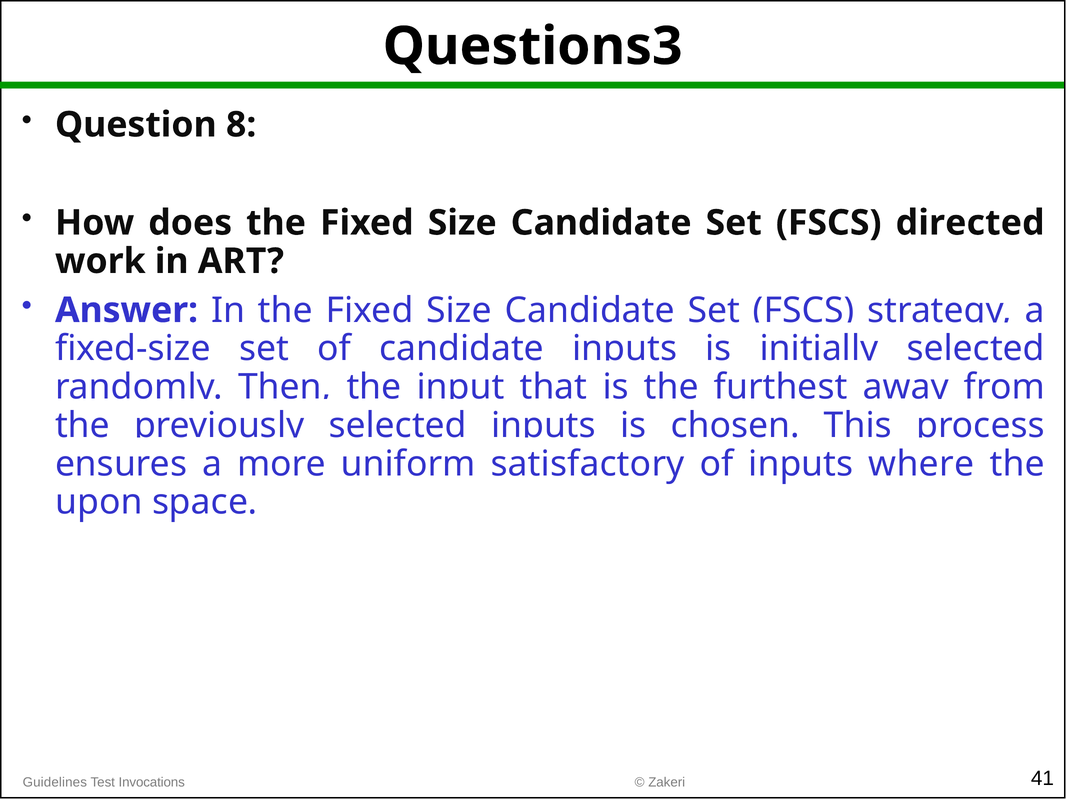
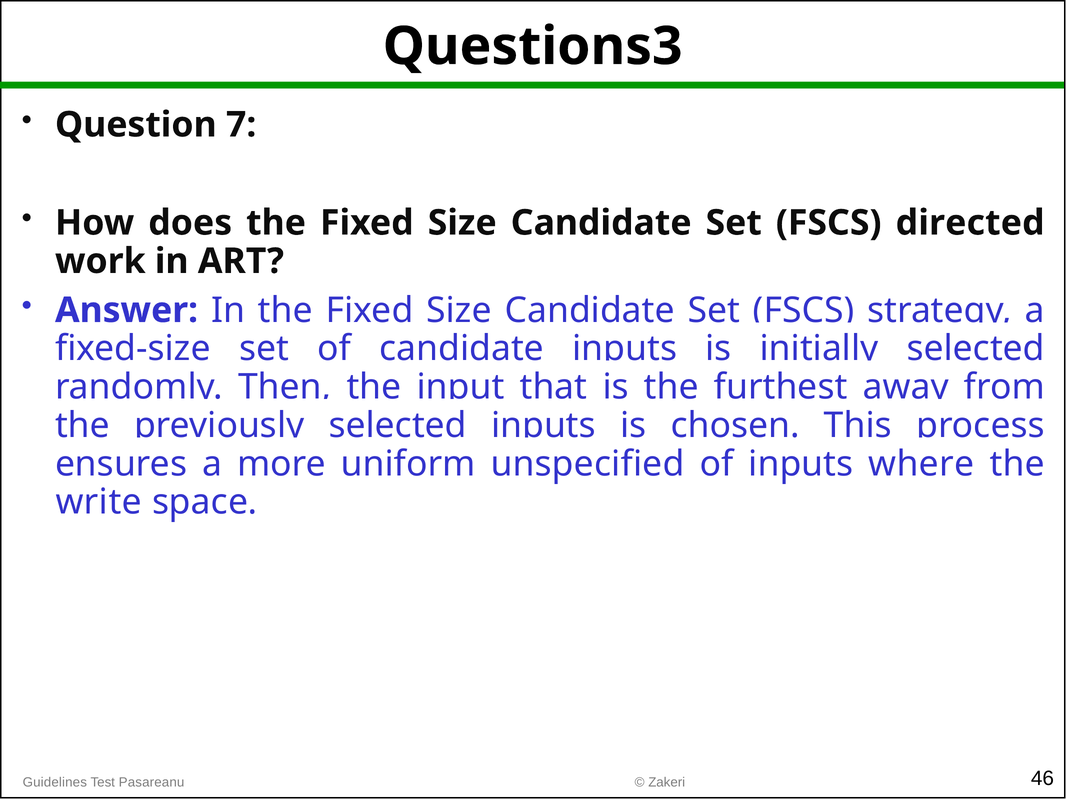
8: 8 -> 7
satisfactory: satisfactory -> unspecified
upon: upon -> write
Invocations: Invocations -> Pasareanu
41: 41 -> 46
